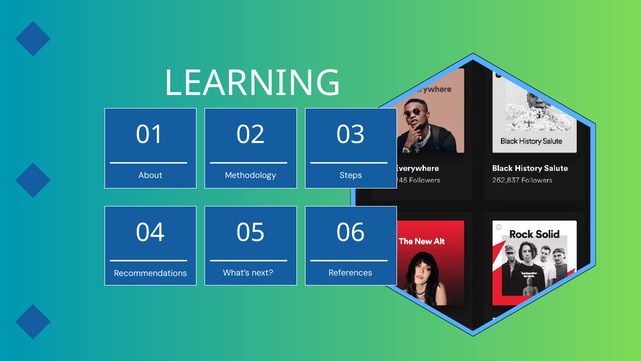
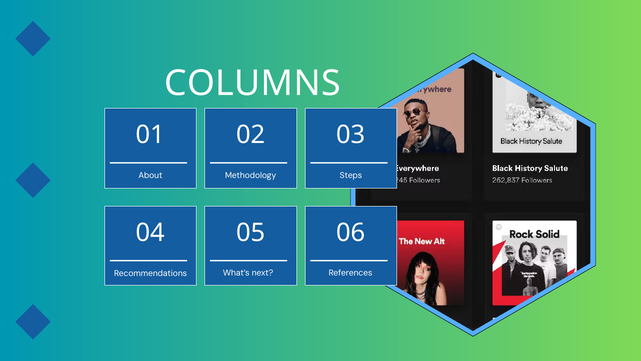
LEARNING: LEARNING -> COLUMNS
